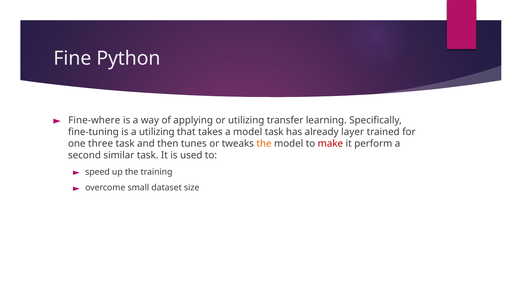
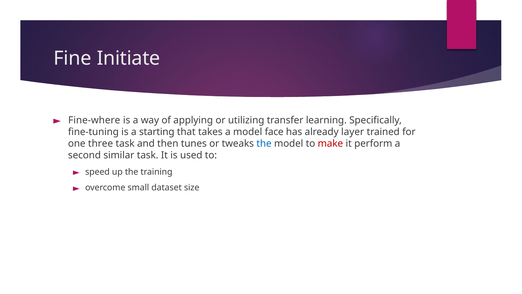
Python: Python -> Initiate
a utilizing: utilizing -> starting
model task: task -> face
the at (264, 143) colour: orange -> blue
